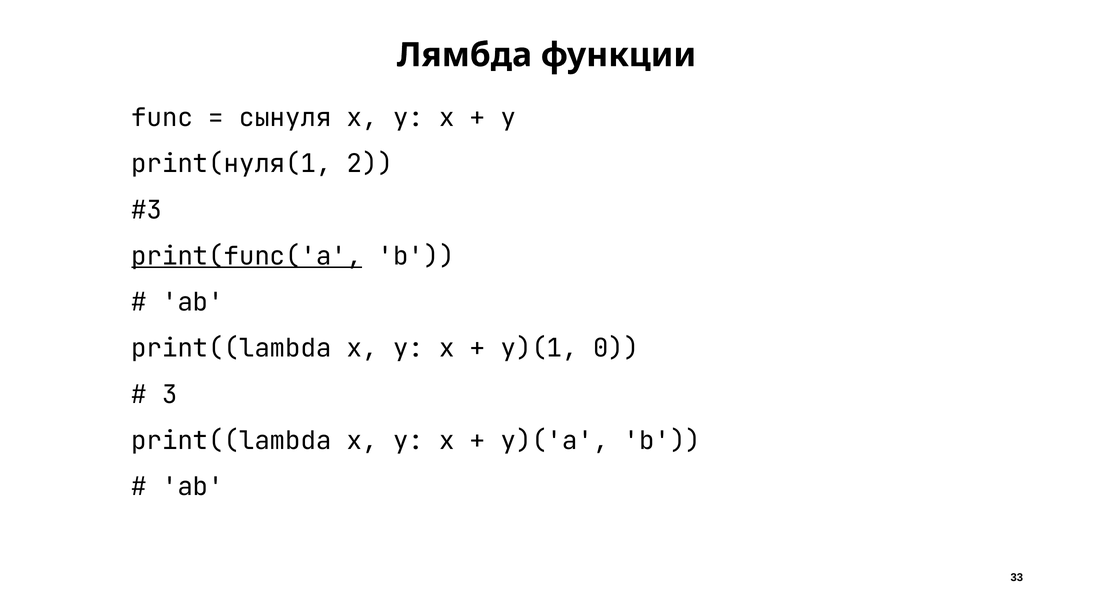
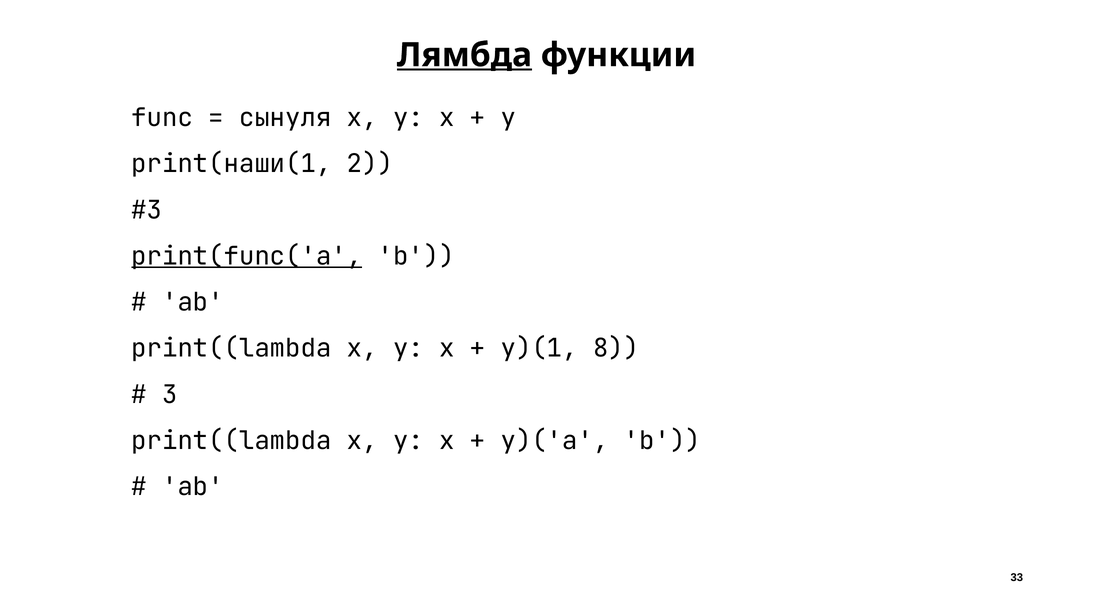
Лямбда underline: none -> present
print(нуля(1: print(нуля(1 -> print(наши(1
0: 0 -> 8
